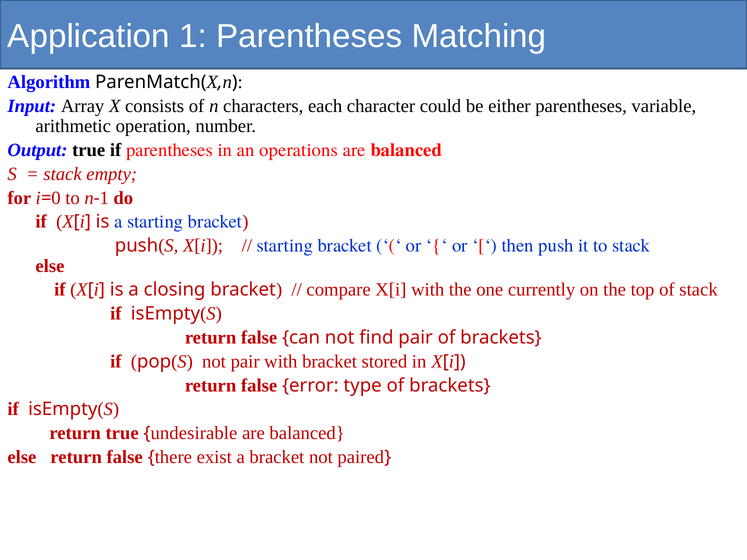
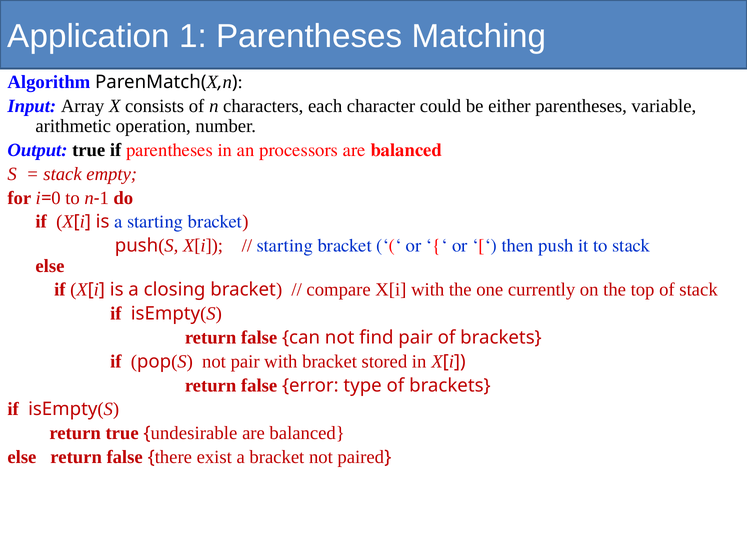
operations: operations -> processors
